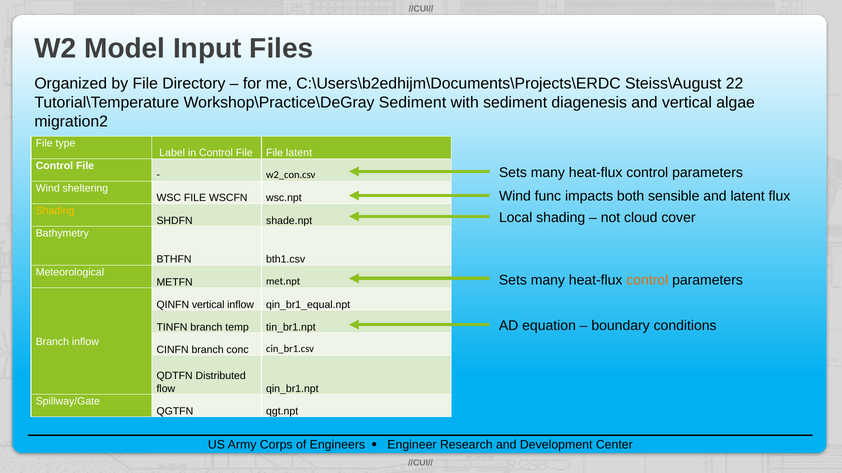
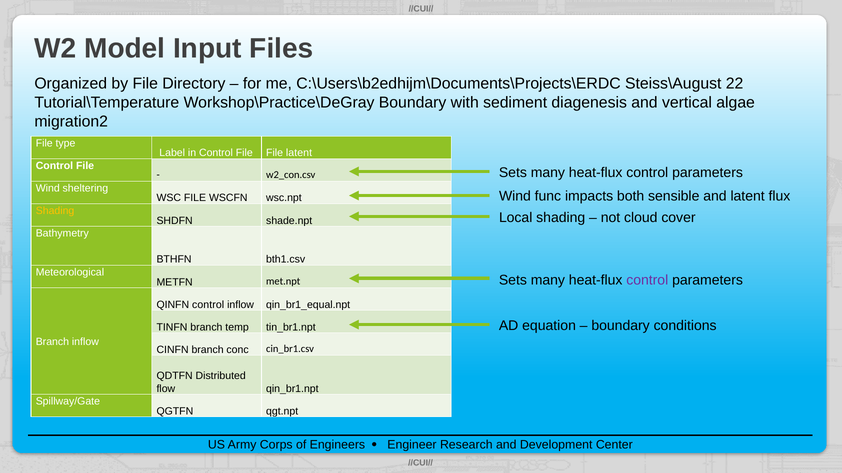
Workshop\Practice\DeGray Sediment: Sediment -> Boundary
control at (647, 280) colour: orange -> purple
QINFN vertical: vertical -> control
